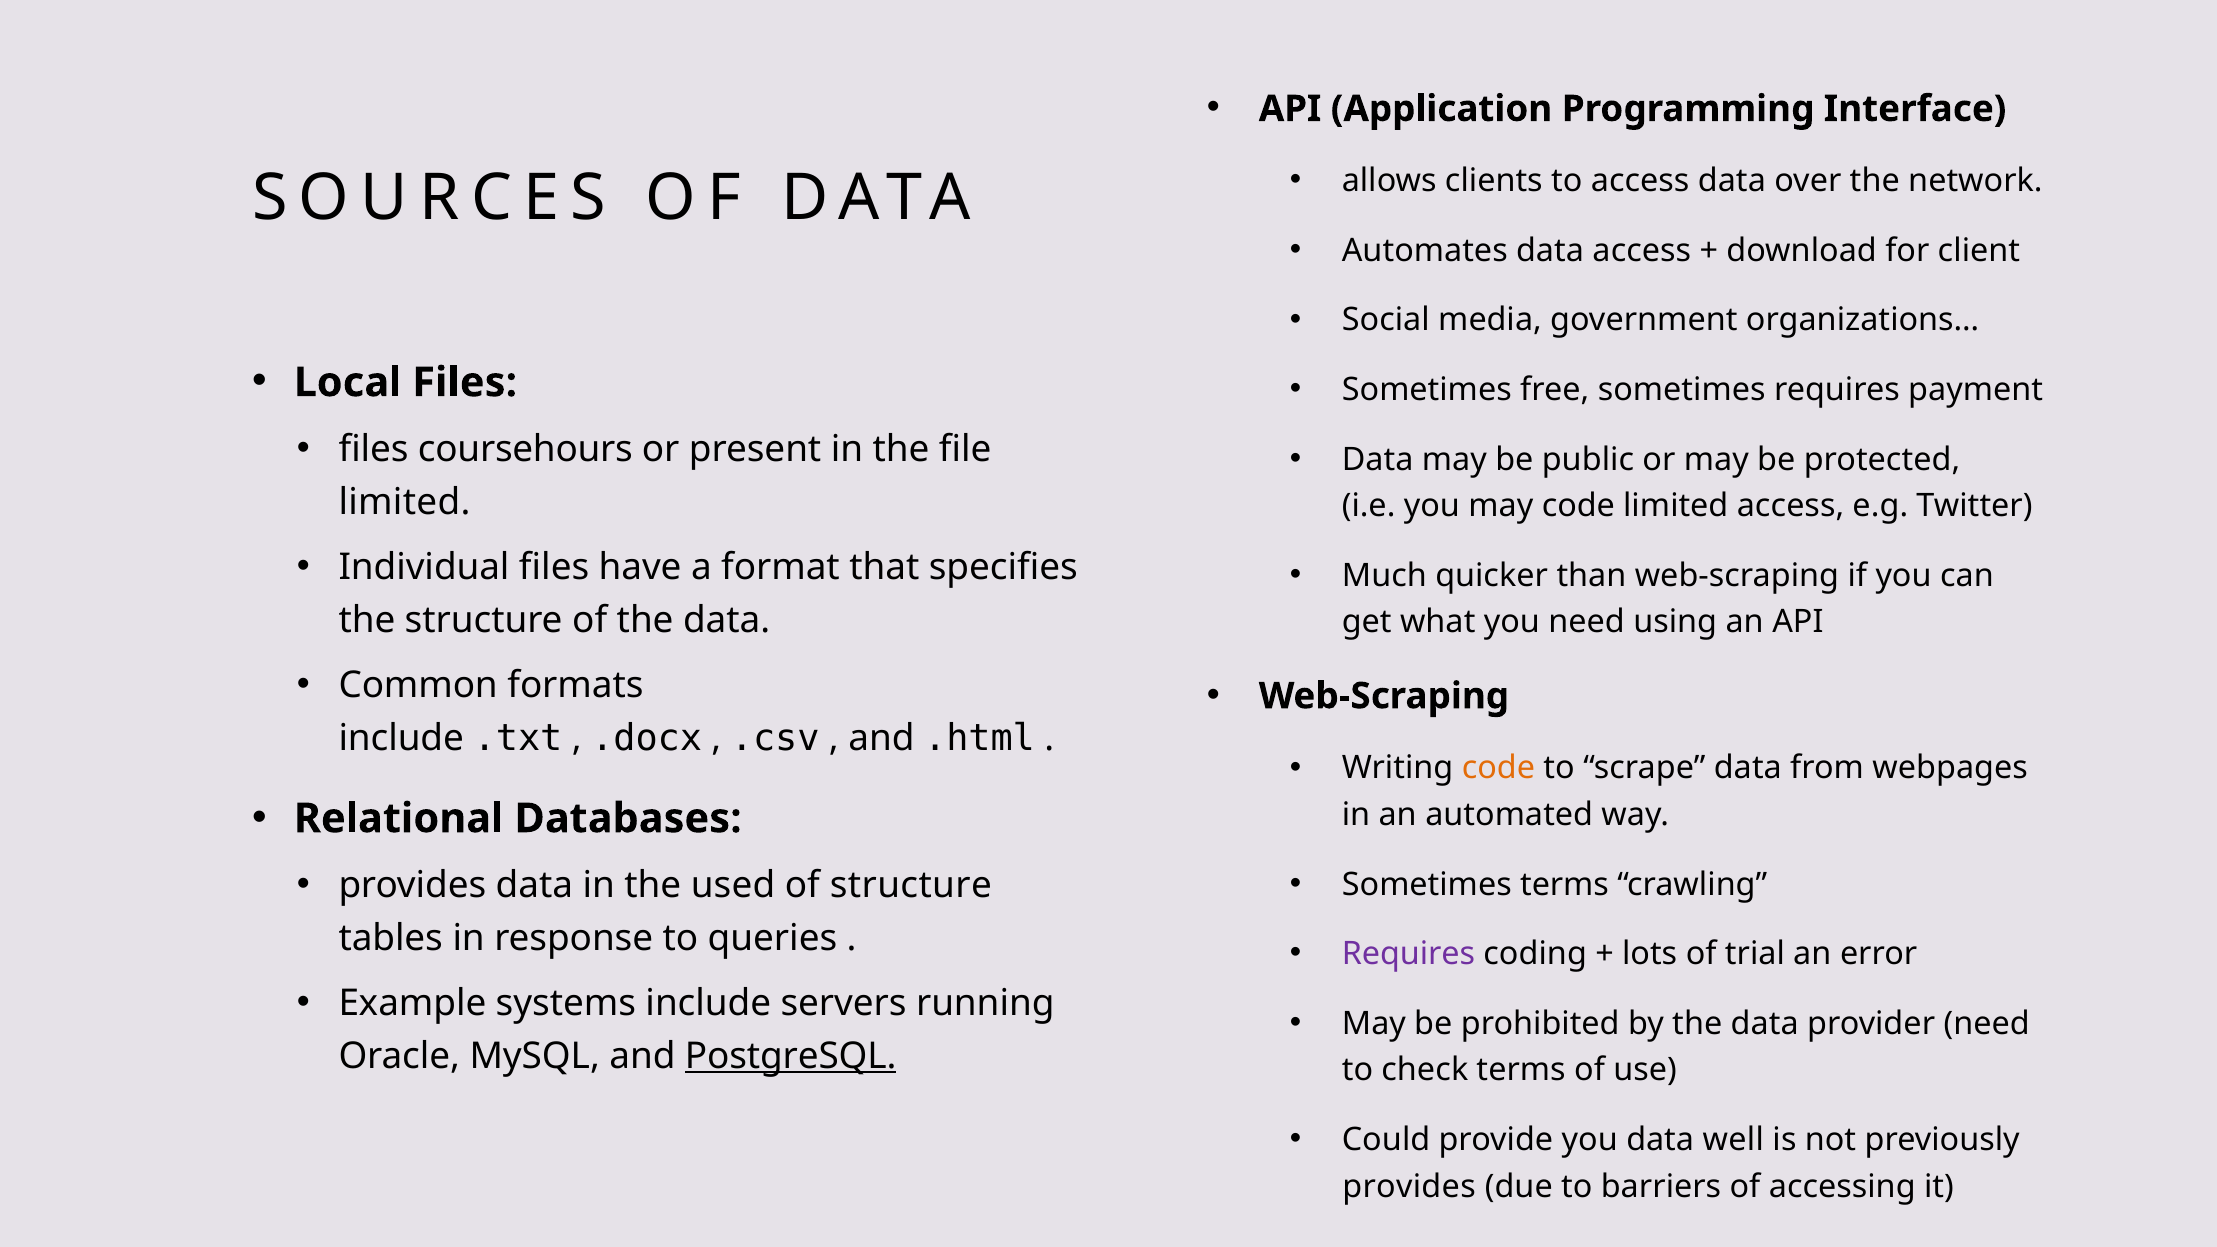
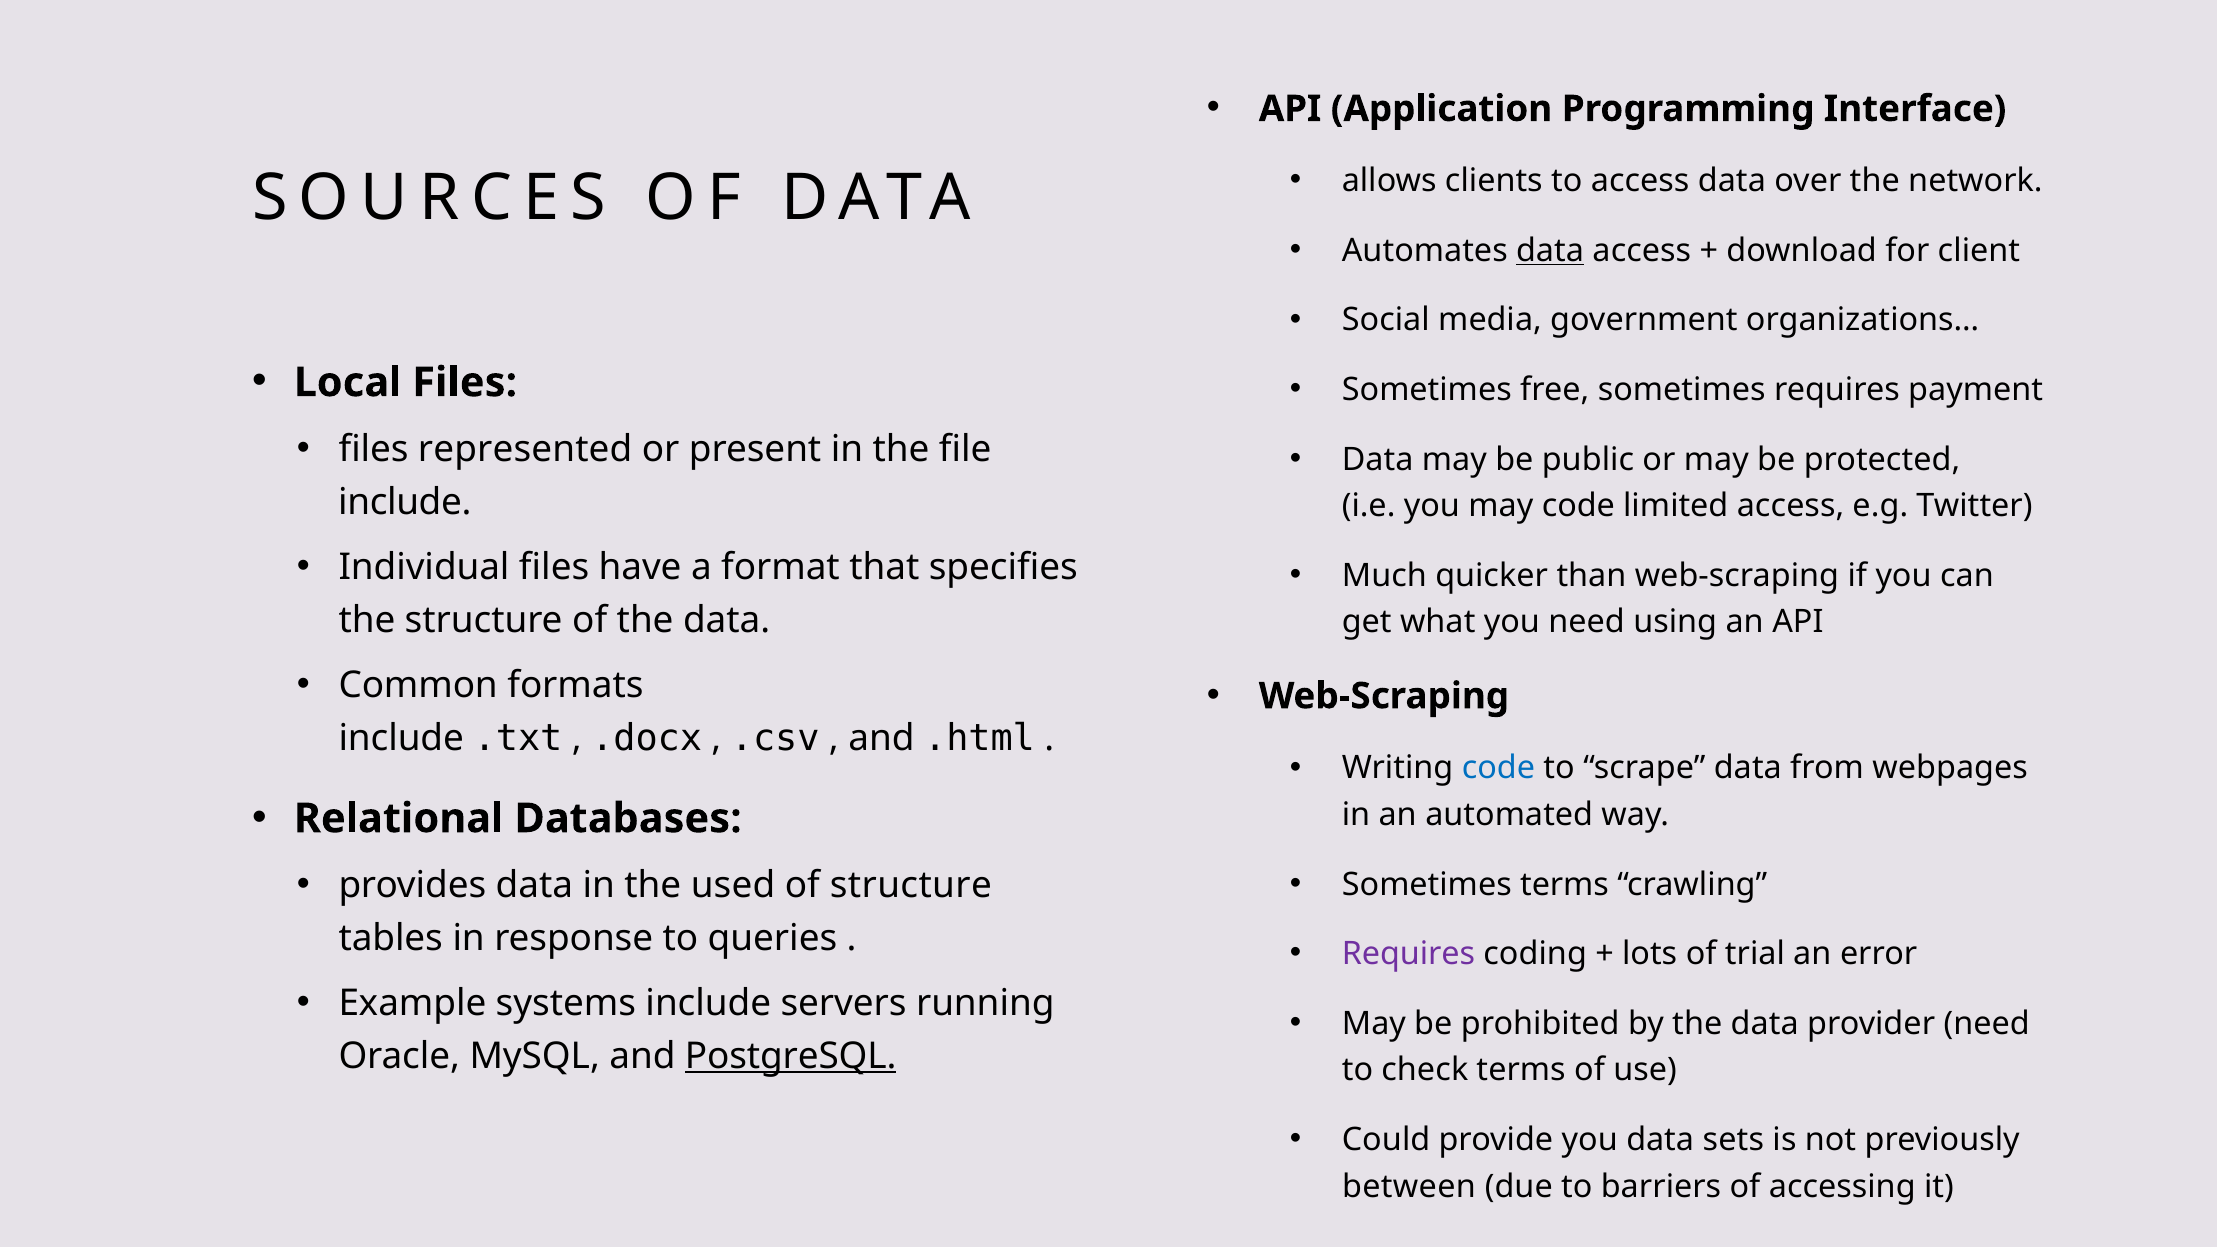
data at (1550, 251) underline: none -> present
coursehours: coursehours -> represented
limited at (404, 503): limited -> include
code at (1498, 768) colour: orange -> blue
well: well -> sets
provides at (1409, 1186): provides -> between
